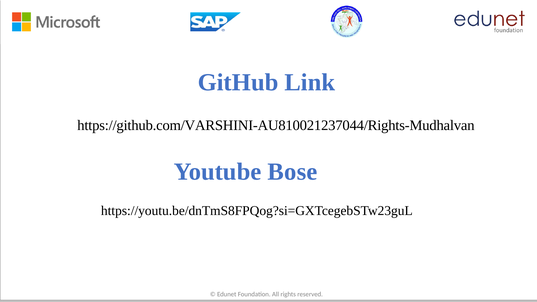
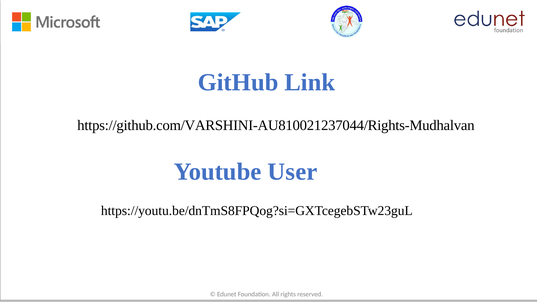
Bose: Bose -> User
